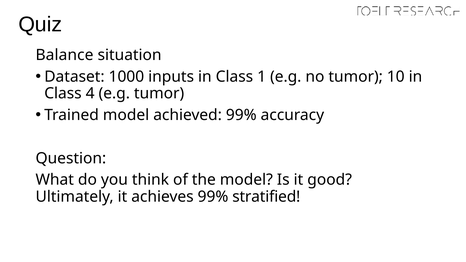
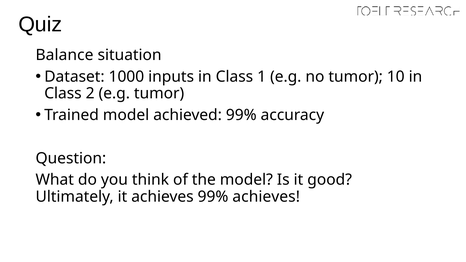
4: 4 -> 2
99% stratified: stratified -> achieves
